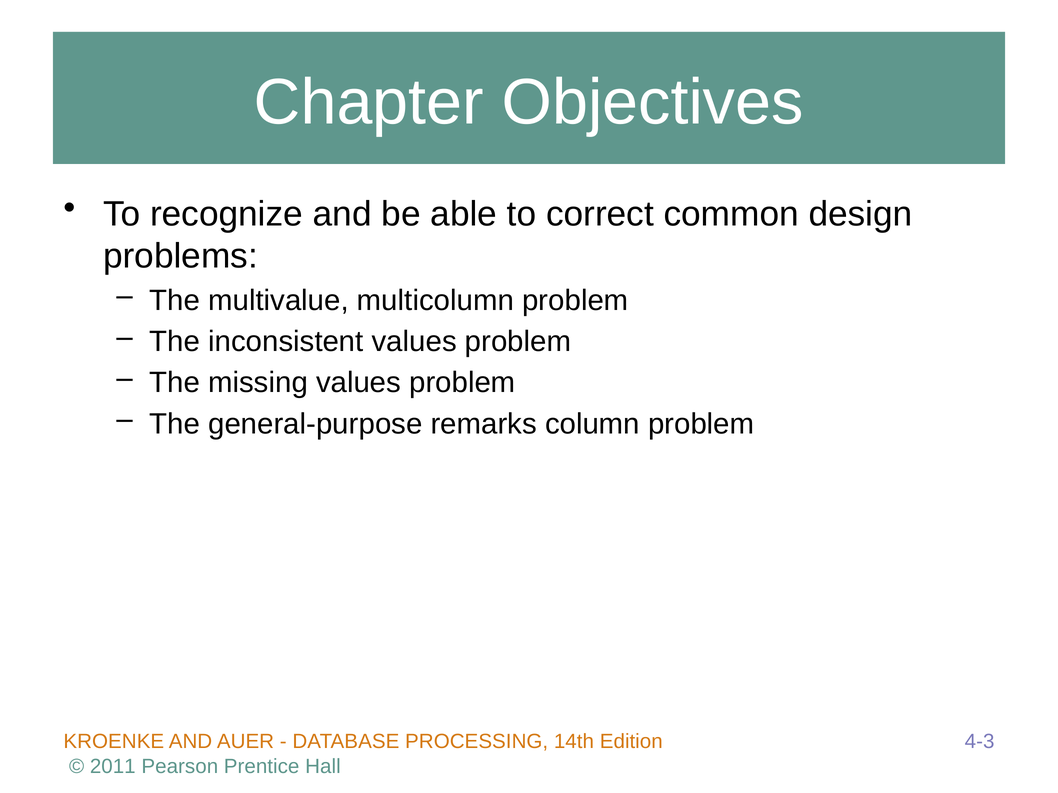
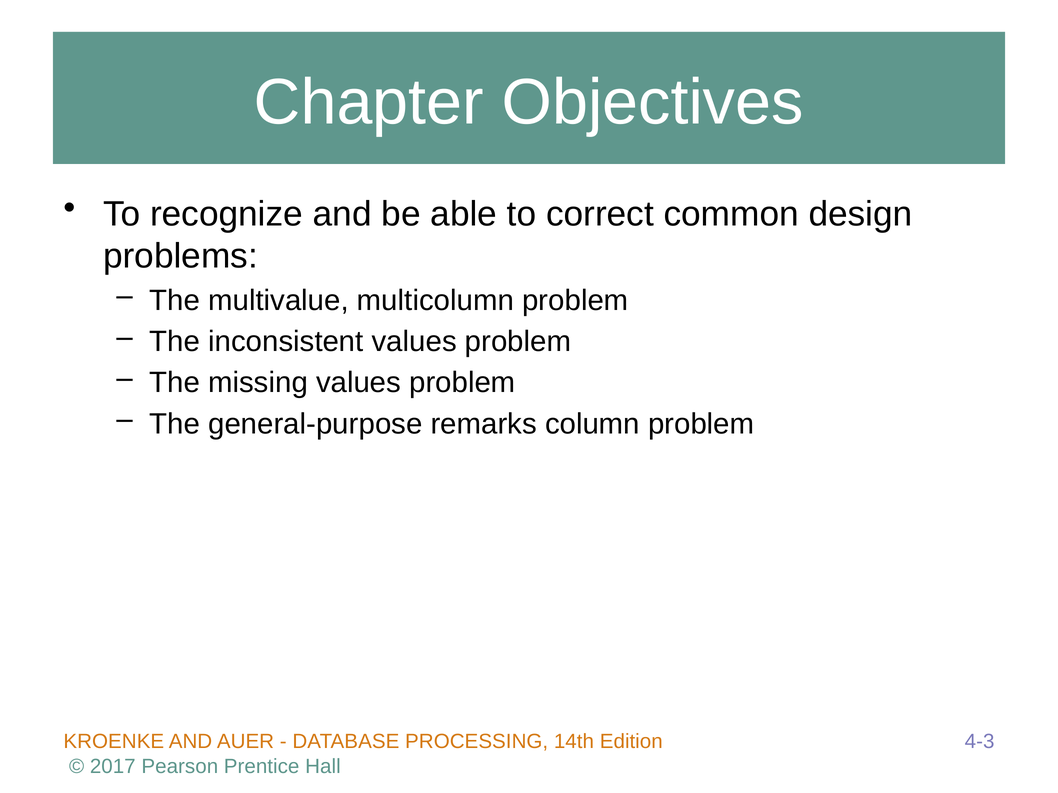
2011: 2011 -> 2017
